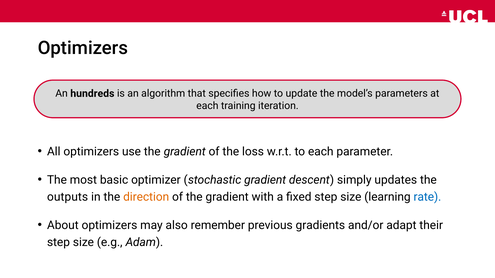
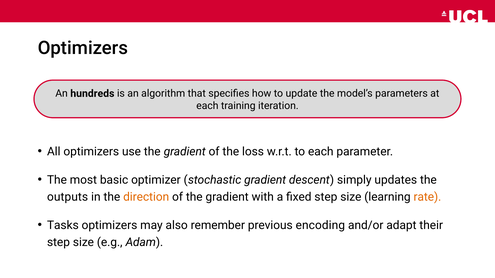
rate colour: blue -> orange
About: About -> Tasks
gradients: gradients -> encoding
